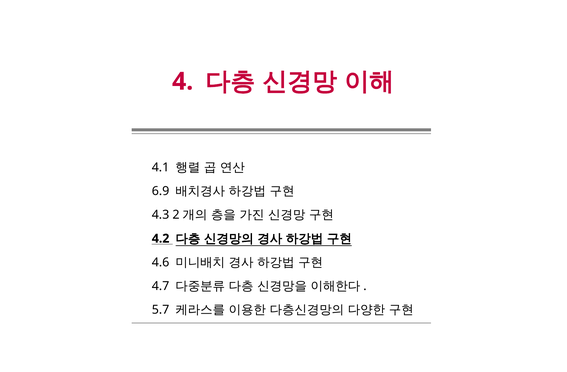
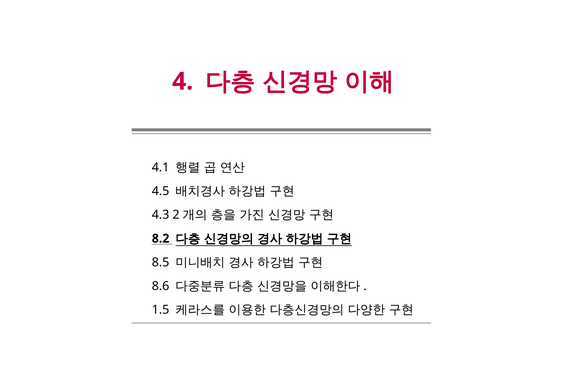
6.9: 6.9 -> 4.5
4.2: 4.2 -> 8.2
4.6: 4.6 -> 8.5
4.7: 4.7 -> 8.6
5.7: 5.7 -> 1.5
